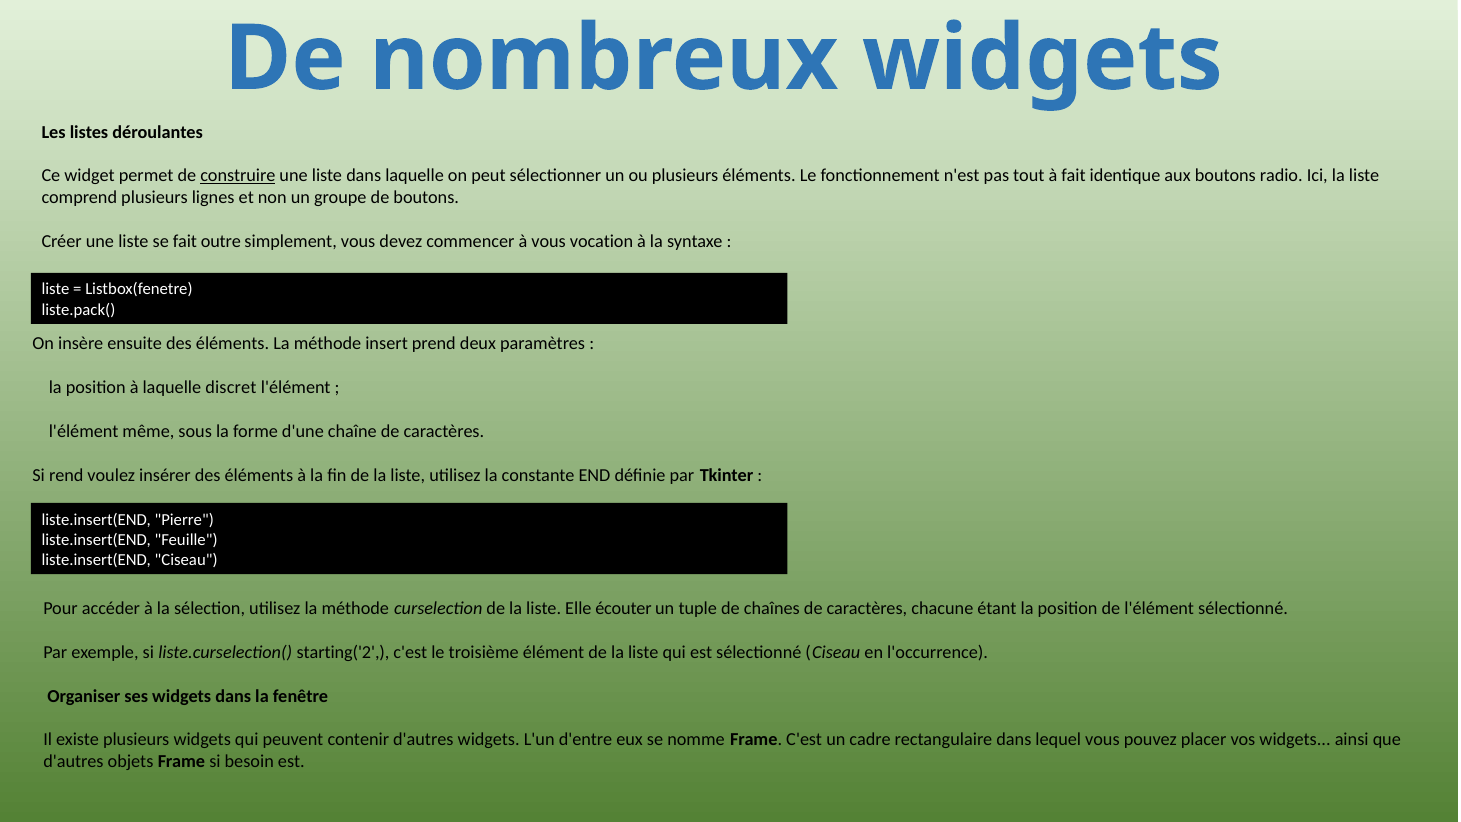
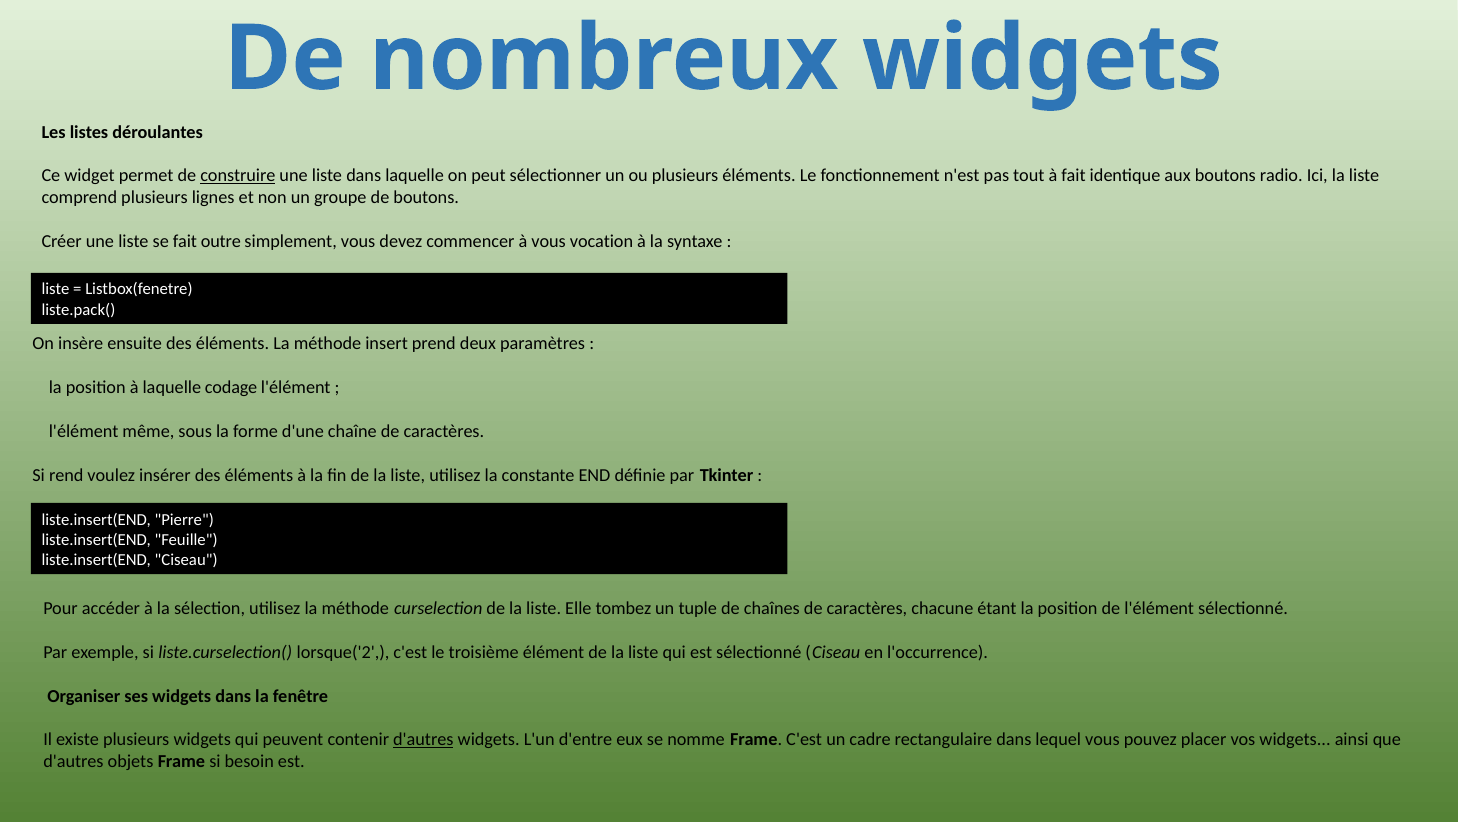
discret: discret -> codage
écouter: écouter -> tombez
starting('2: starting('2 -> lorsque('2
d'autres at (423, 740) underline: none -> present
